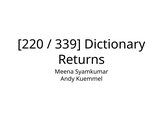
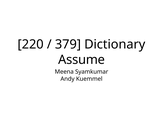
339: 339 -> 379
Returns: Returns -> Assume
